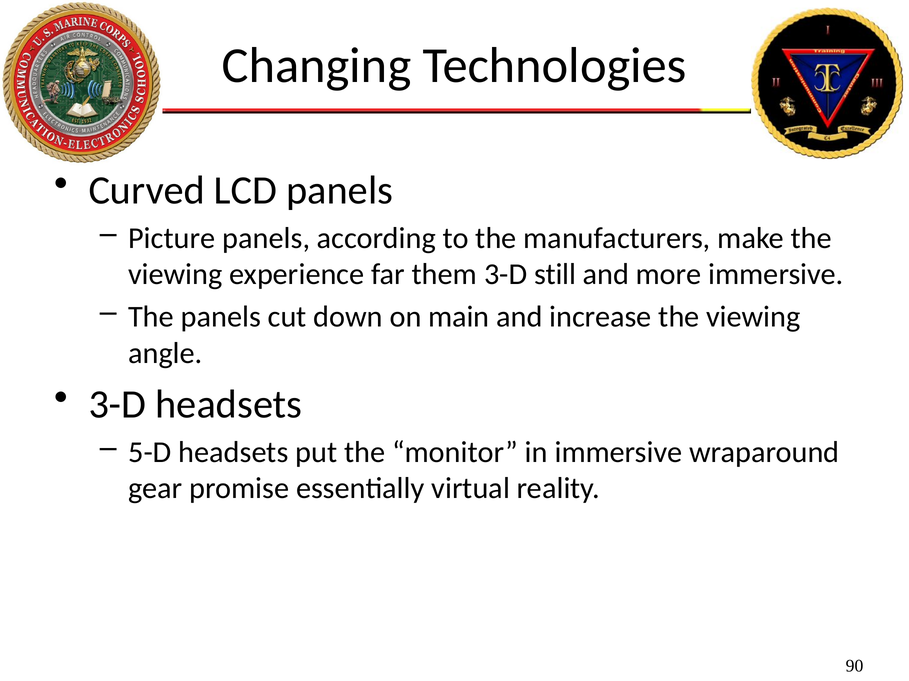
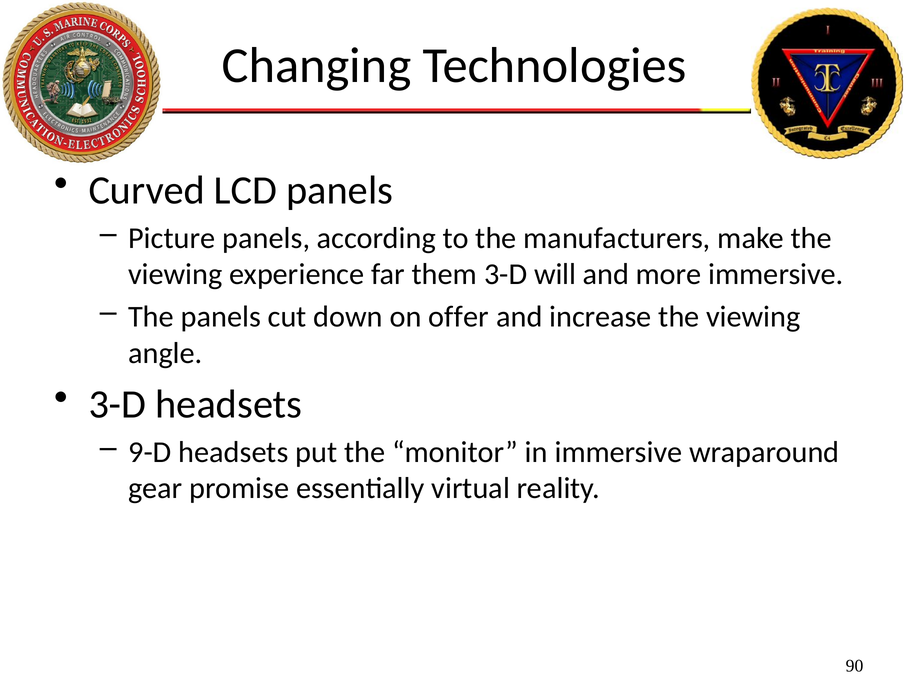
still: still -> will
main: main -> offer
5-D: 5-D -> 9-D
